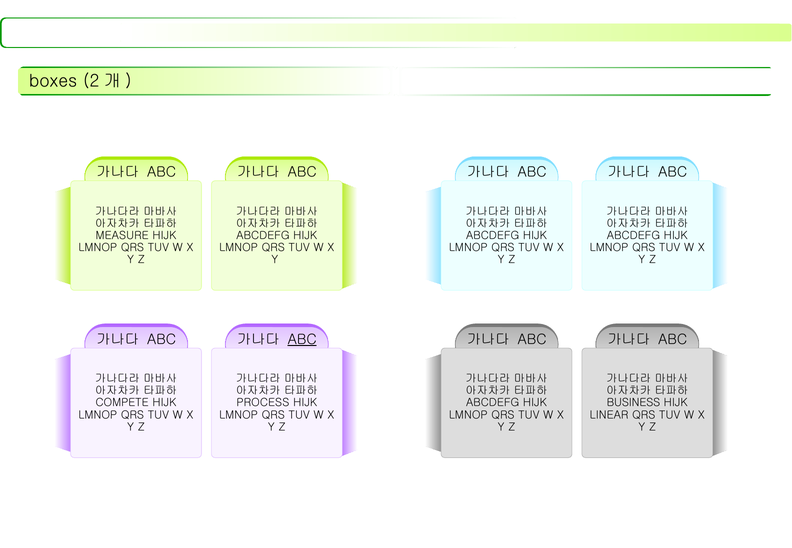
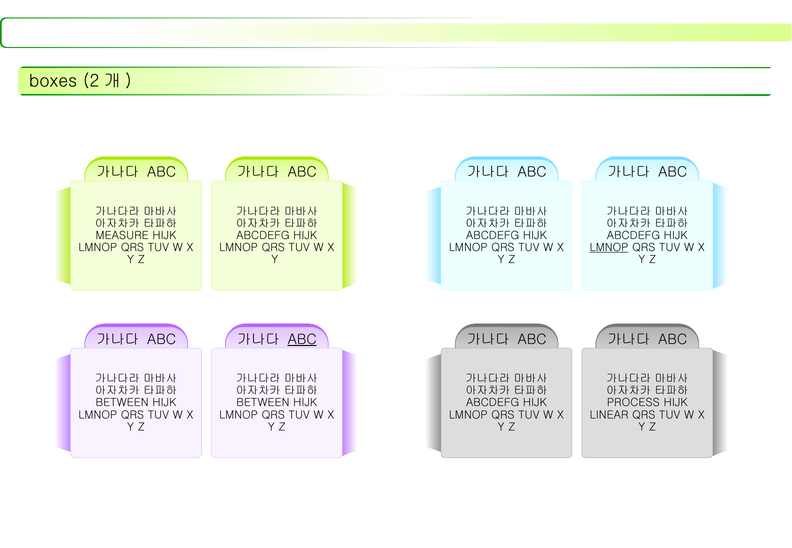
LMNOP at (609, 248) underline: none -> present
COMPETE at (122, 403): COMPETE -> BETWEEN
PROCESS at (263, 403): PROCESS -> BETWEEN
BUSINESS: BUSINESS -> PROCESS
